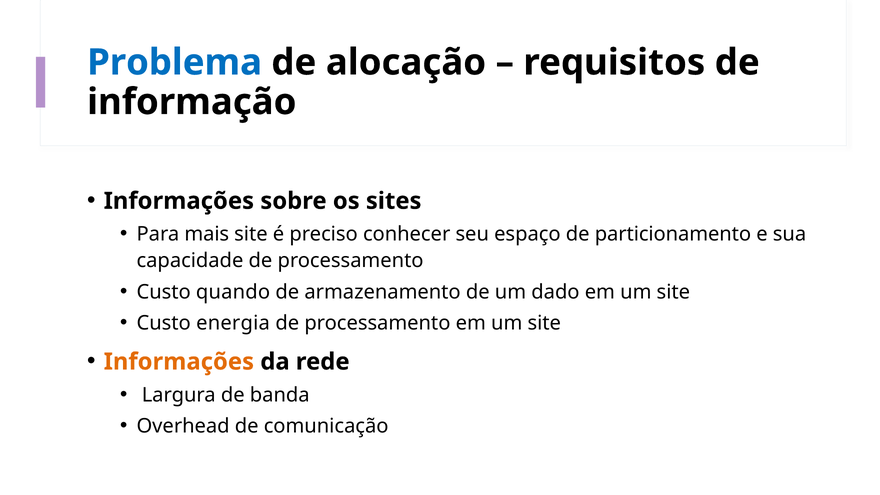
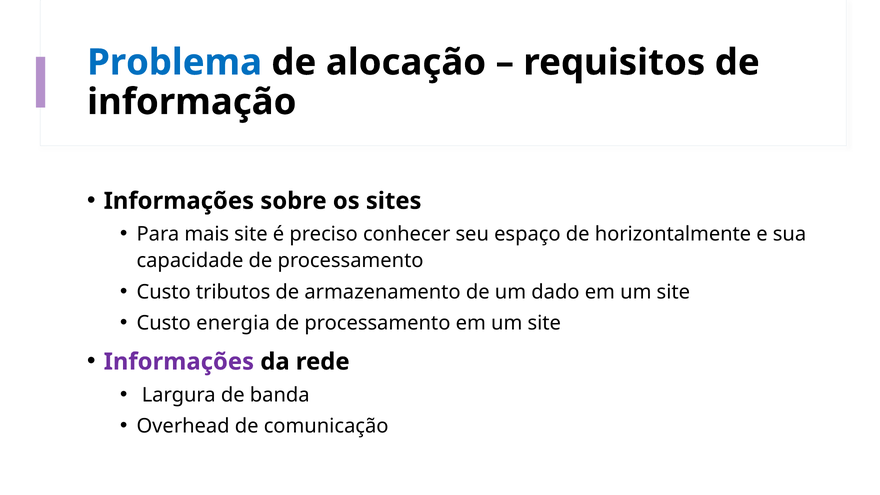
particionamento: particionamento -> horizontalmente
quando: quando -> tributos
Informações at (179, 362) colour: orange -> purple
